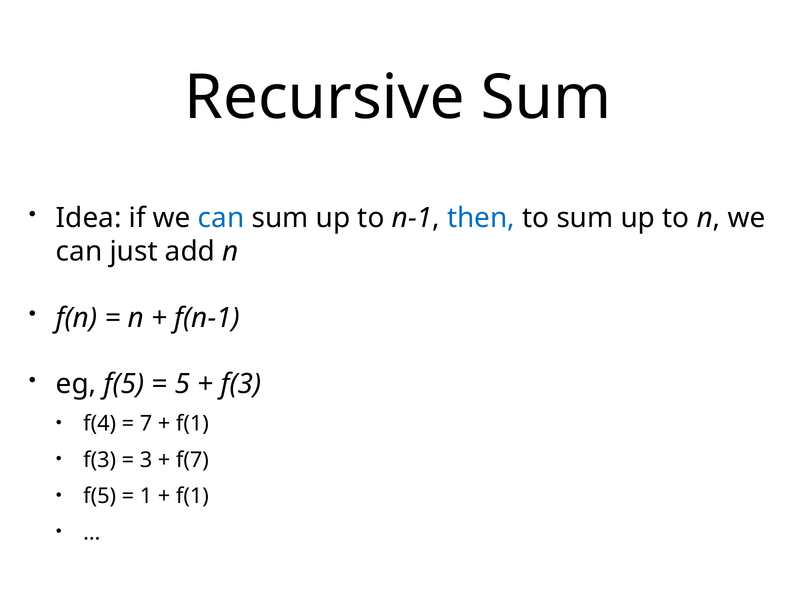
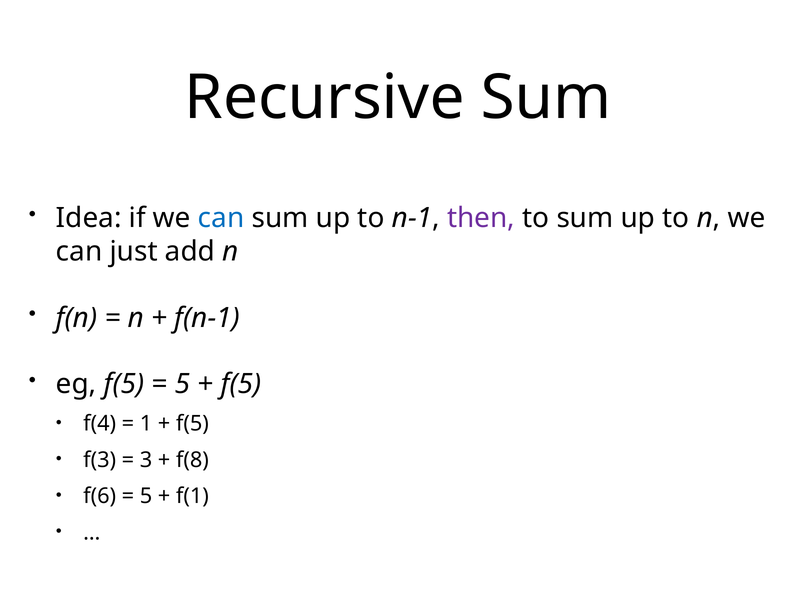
then colour: blue -> purple
f(3 at (241, 384): f(3 -> f(5
7: 7 -> 1
f(1 at (192, 424): f(1 -> f(5
f(7: f(7 -> f(8
f(5 at (100, 496): f(5 -> f(6
1 at (146, 496): 1 -> 5
